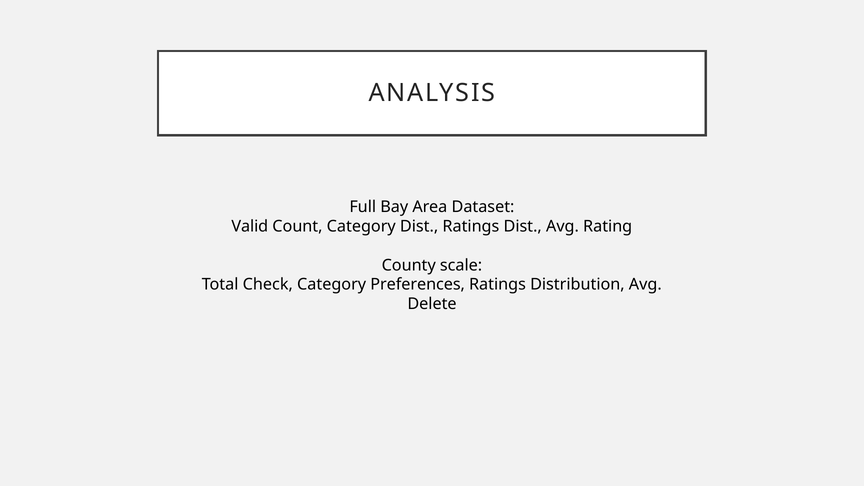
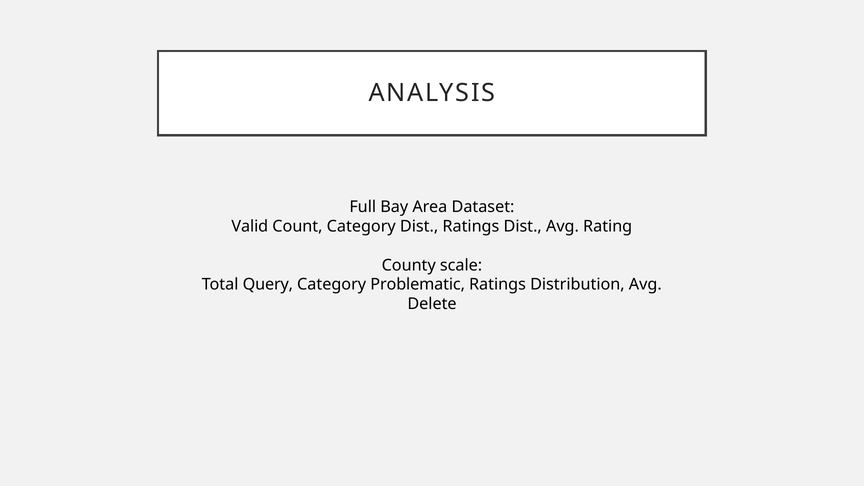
Check: Check -> Query
Preferences: Preferences -> Problematic
